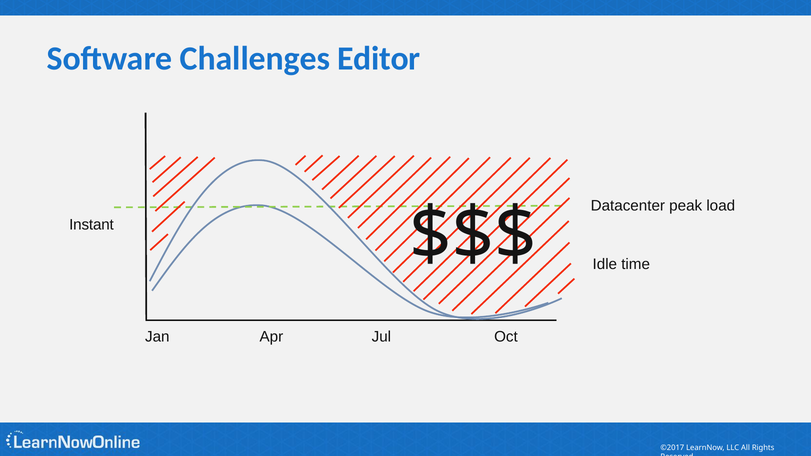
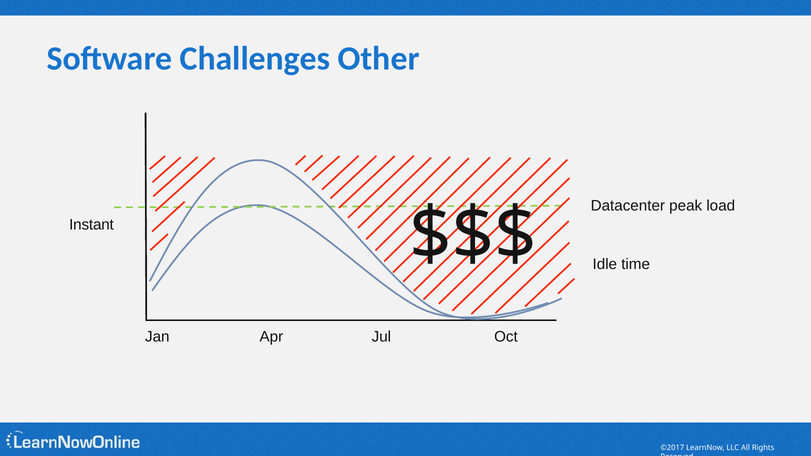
Editor: Editor -> Other
